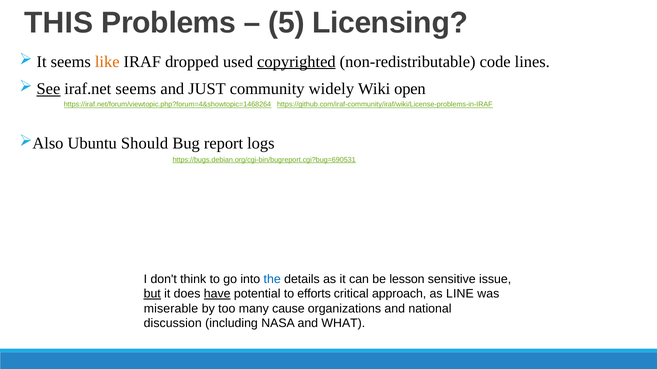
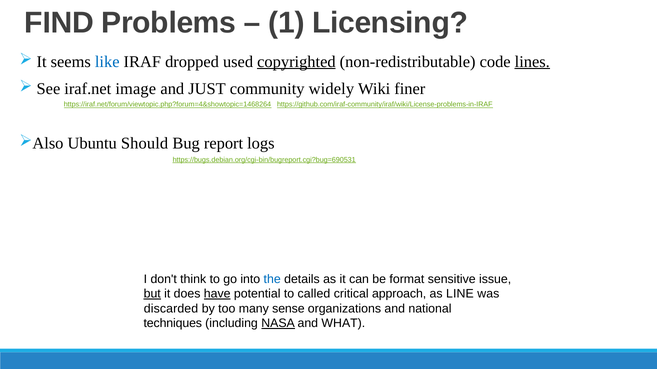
THIS: THIS -> FIND
5: 5 -> 1
like colour: orange -> blue
lines underline: none -> present
See underline: present -> none
iraf.net seems: seems -> image
open: open -> finer
lesson: lesson -> format
efforts: efforts -> called
miserable: miserable -> discarded
cause: cause -> sense
discussion: discussion -> techniques
NASA underline: none -> present
